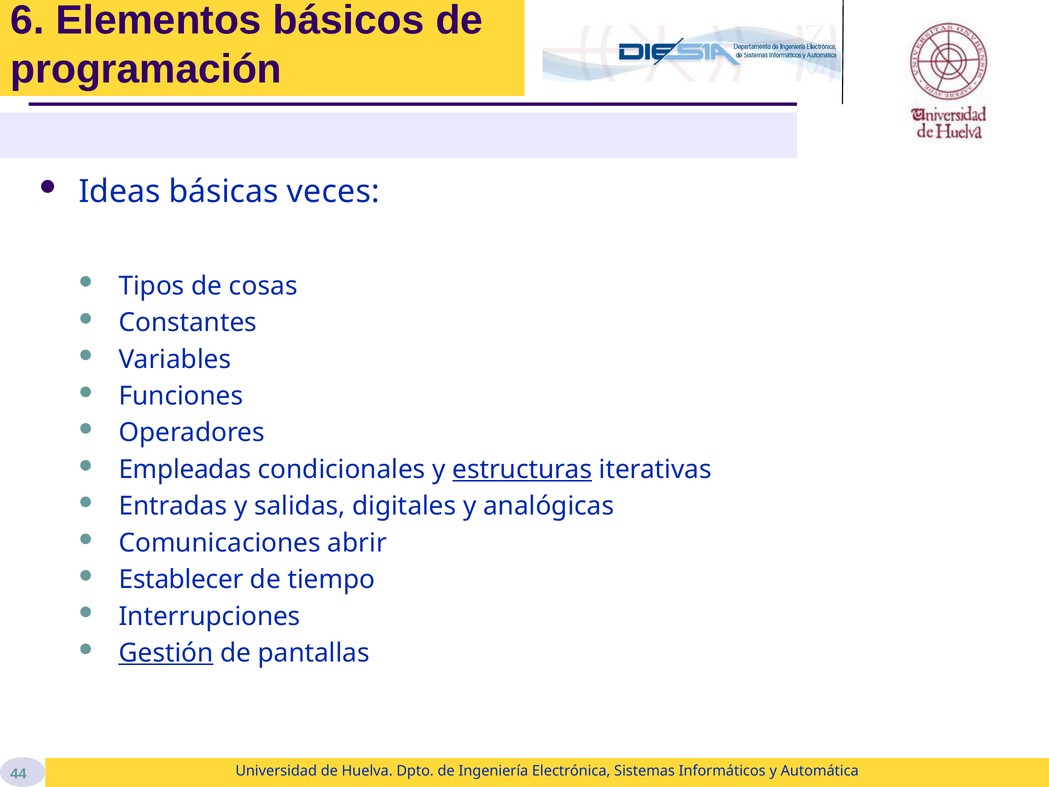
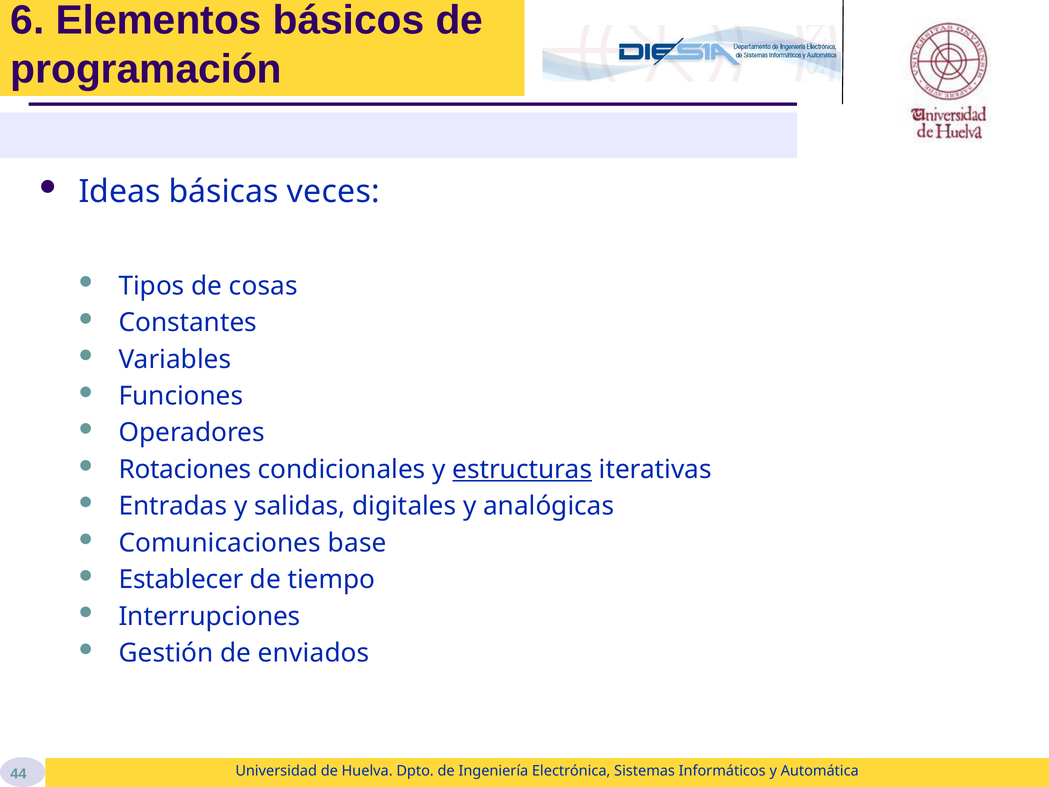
Empleadas: Empleadas -> Rotaciones
abrir: abrir -> base
Gestión underline: present -> none
pantallas: pantallas -> enviados
